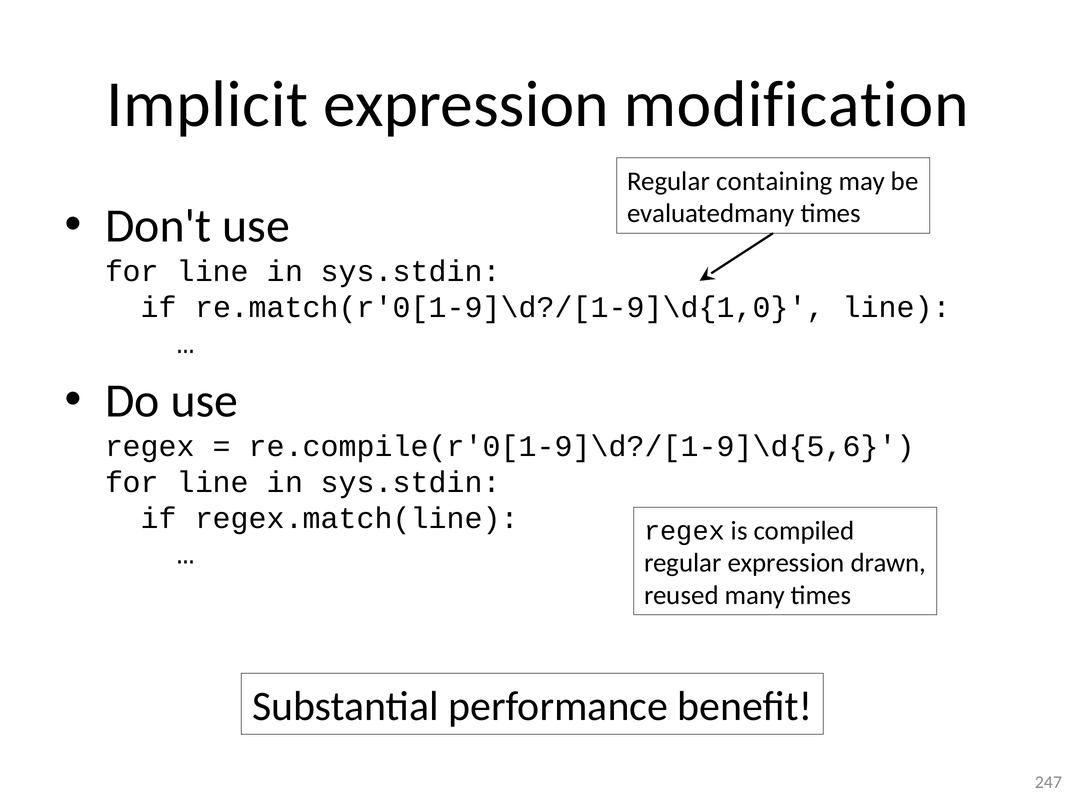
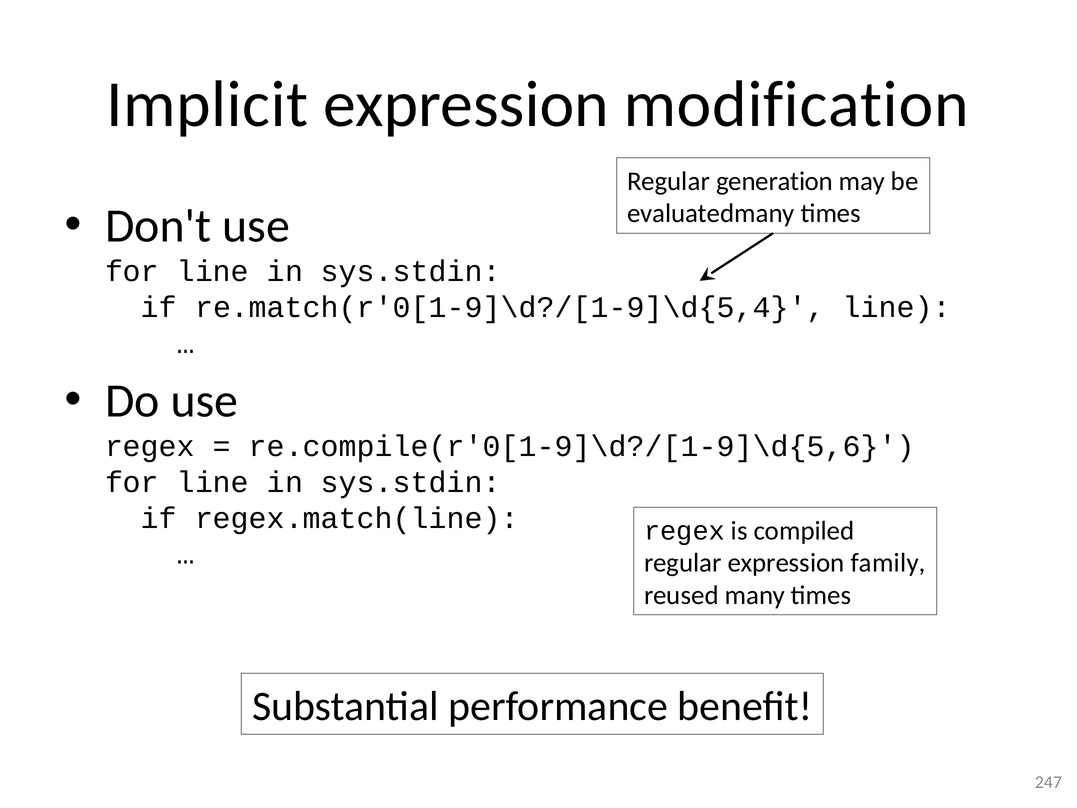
containing: containing -> generation
re.match(r'0[1-9]\d?/[1-9]\d{1,0: re.match(r'0[1-9]\d?/[1-9]\d{1,0 -> re.match(r'0[1-9]\d?/[1-9]\d{5,4
drawn: drawn -> family
